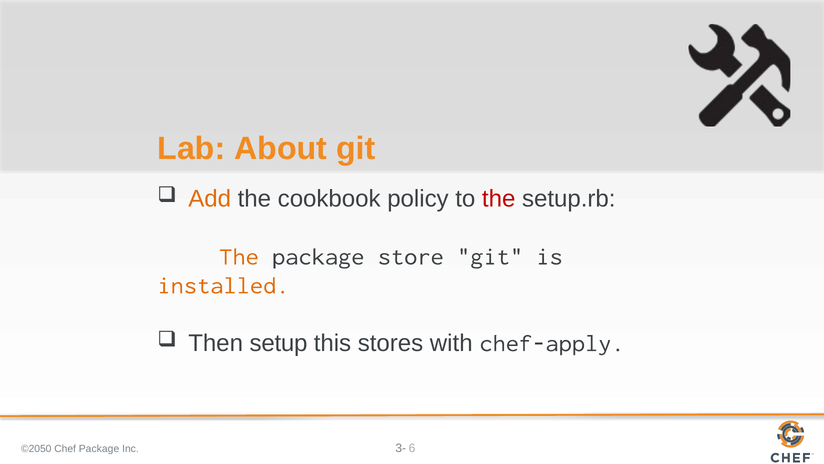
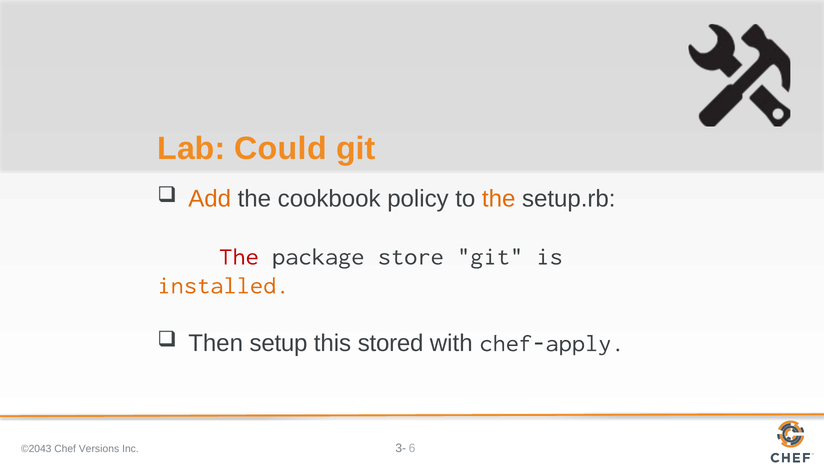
About: About -> Could
the at (499, 198) colour: red -> orange
The at (239, 256) colour: orange -> red
stores: stores -> stored
©2050: ©2050 -> ©2043
Chef Package: Package -> Versions
